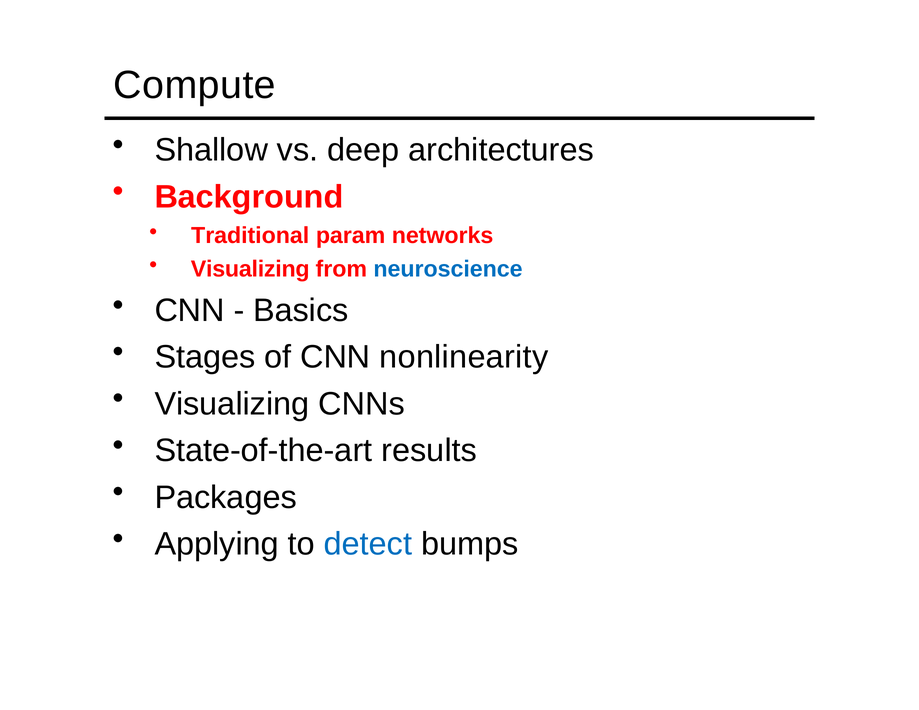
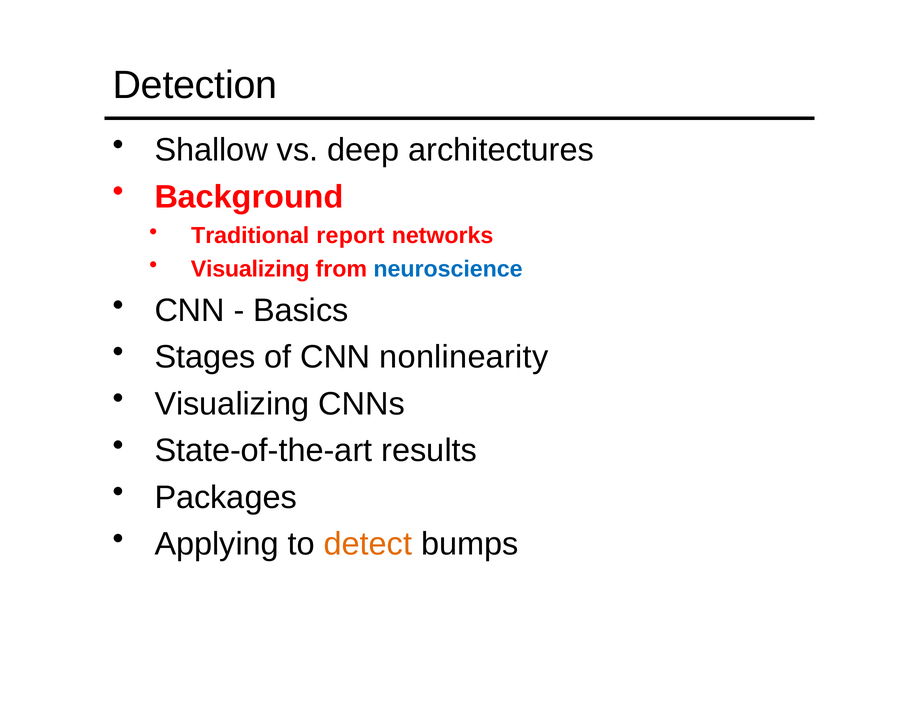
Compute: Compute -> Detection
param: param -> report
detect colour: blue -> orange
